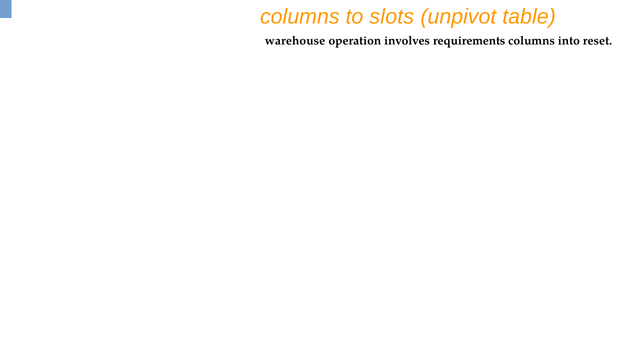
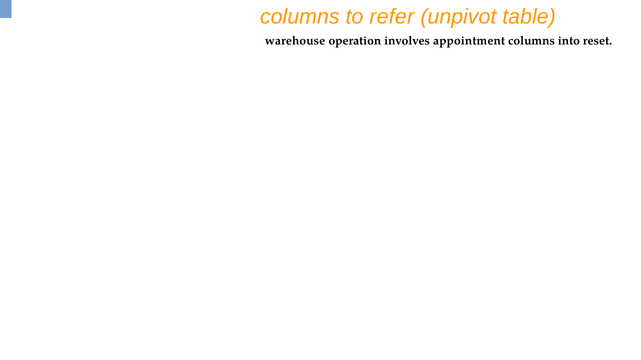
slots: slots -> refer
requirements: requirements -> appointment
